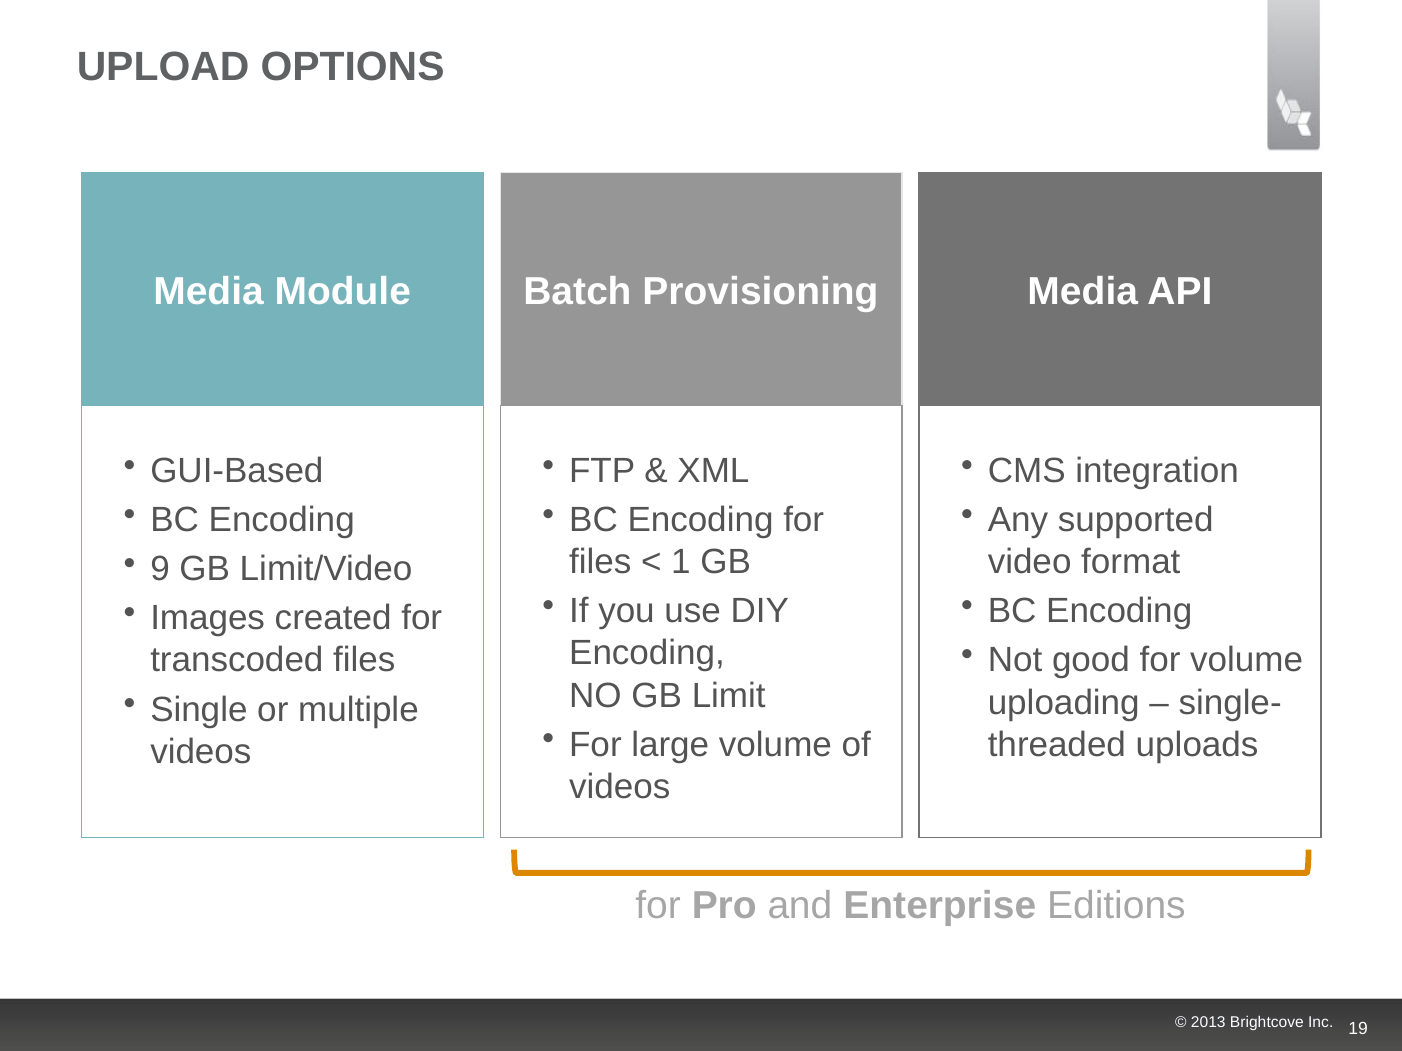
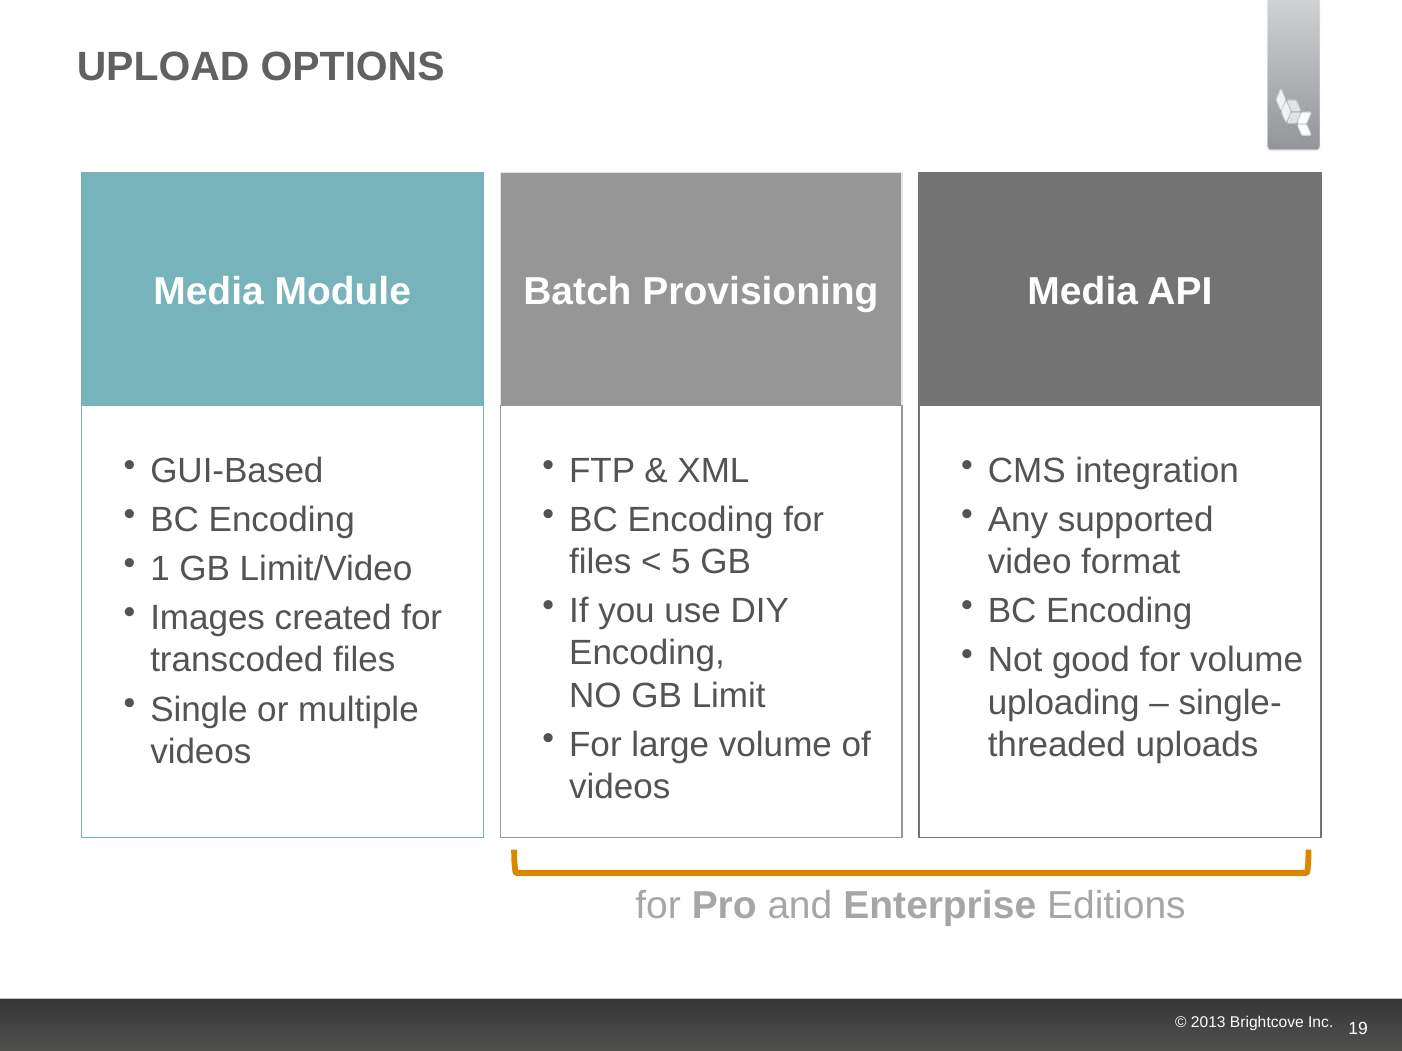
1: 1 -> 5
9: 9 -> 1
